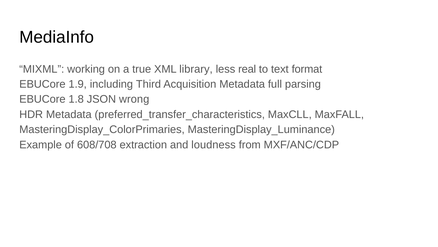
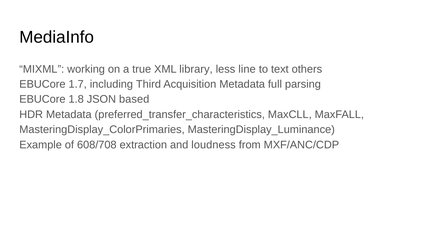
real: real -> line
format: format -> others
1.9: 1.9 -> 1.7
wrong: wrong -> based
